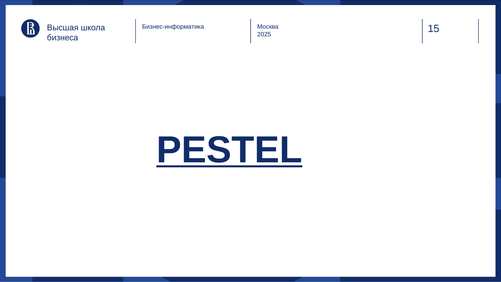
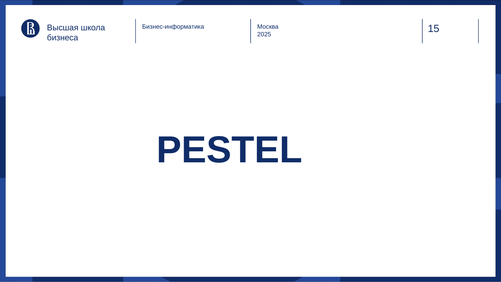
PESTEL underline: present -> none
